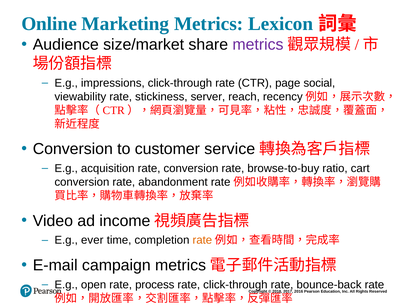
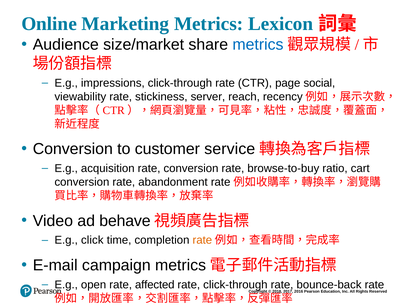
metrics at (258, 45) colour: purple -> blue
income: income -> behave
ever: ever -> click
process: process -> affected
